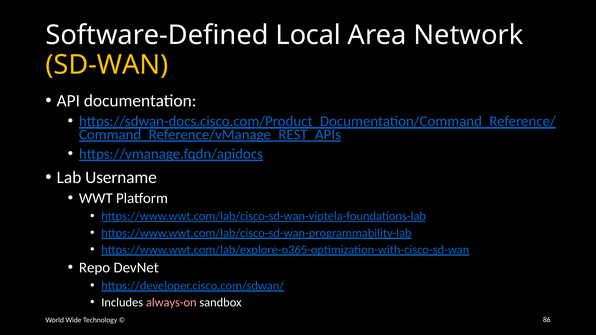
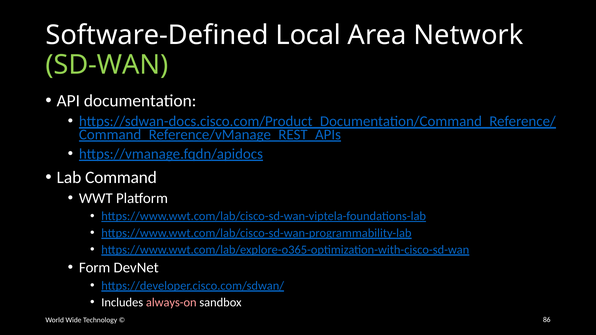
SD-WAN colour: yellow -> light green
Username: Username -> Command
Repo: Repo -> Form
